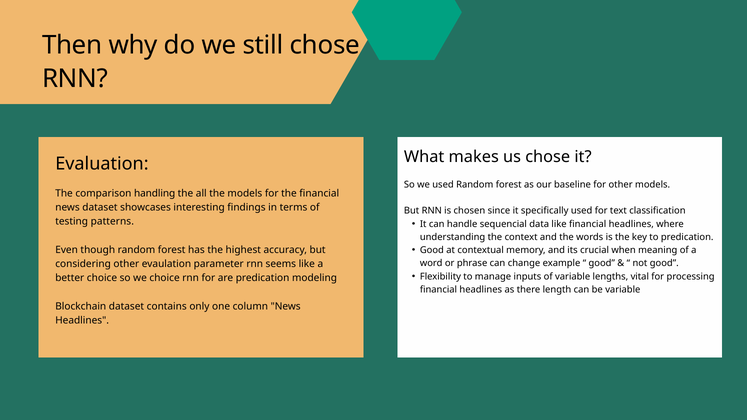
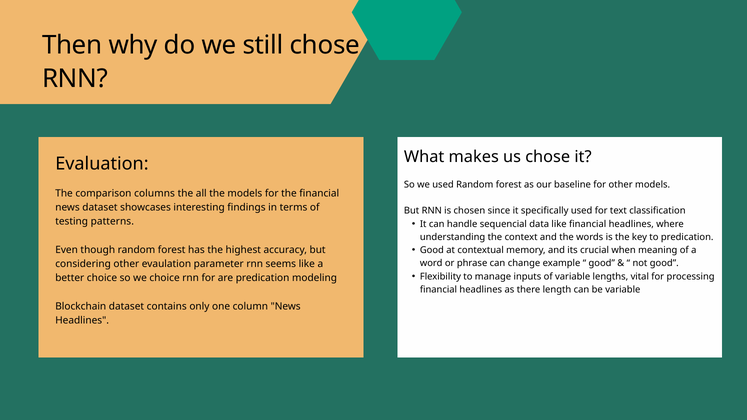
handling: handling -> columns
